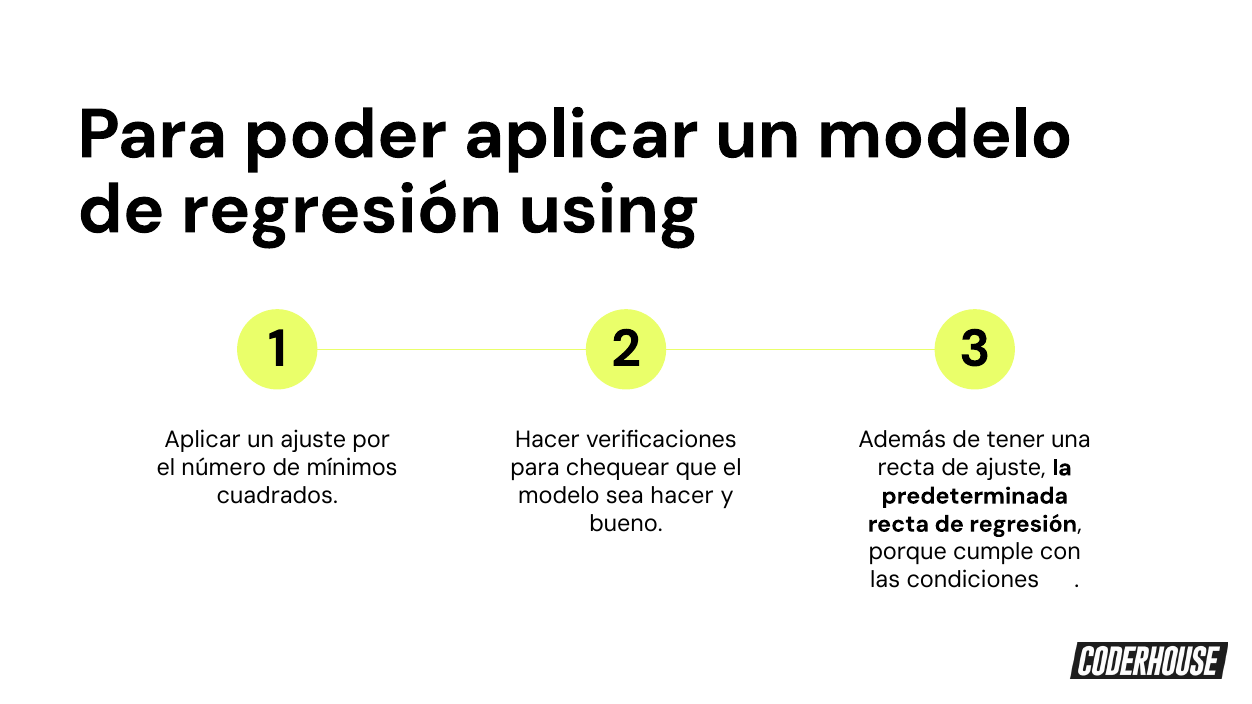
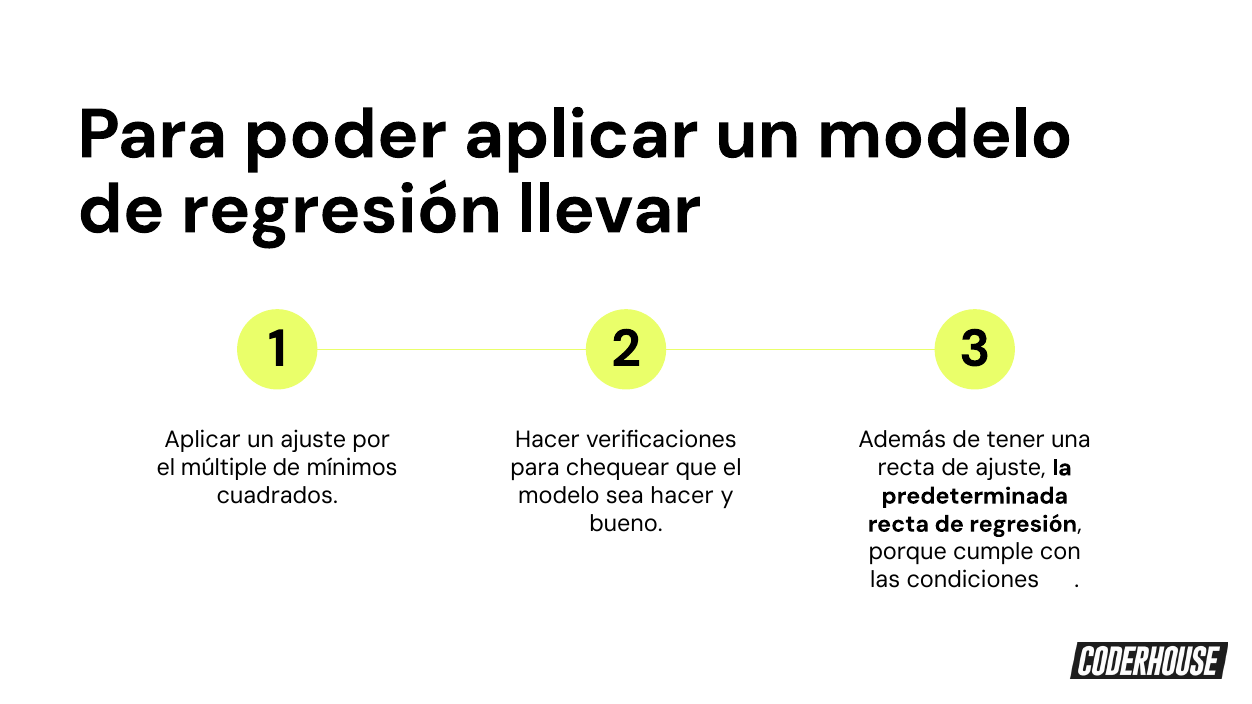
using: using -> llevar
número: número -> múltiple
